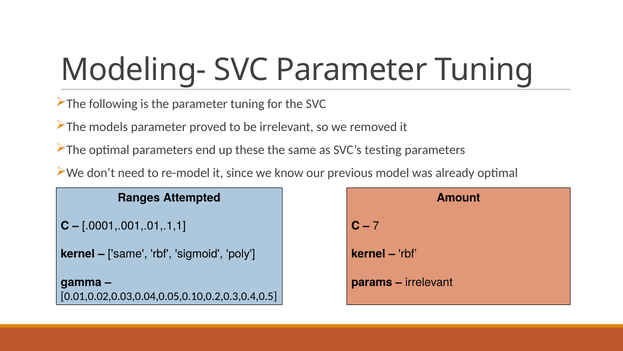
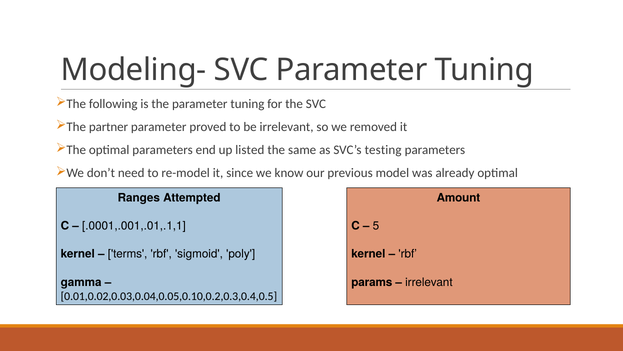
models: models -> partner
these: these -> listed
7: 7 -> 5
same at (128, 254): same -> terms
